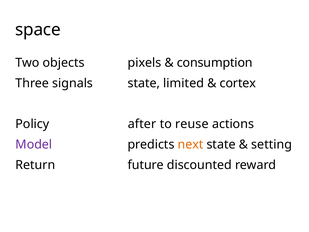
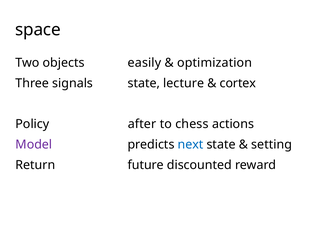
pixels: pixels -> easily
consumption: consumption -> optimization
limited: limited -> lecture
reuse: reuse -> chess
next colour: orange -> blue
